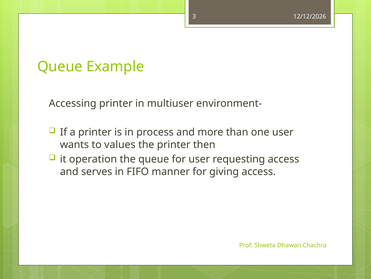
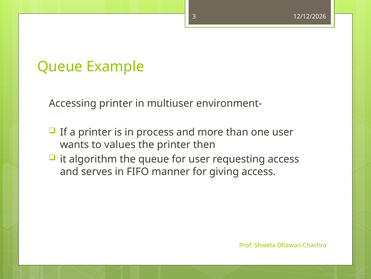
operation: operation -> algorithm
